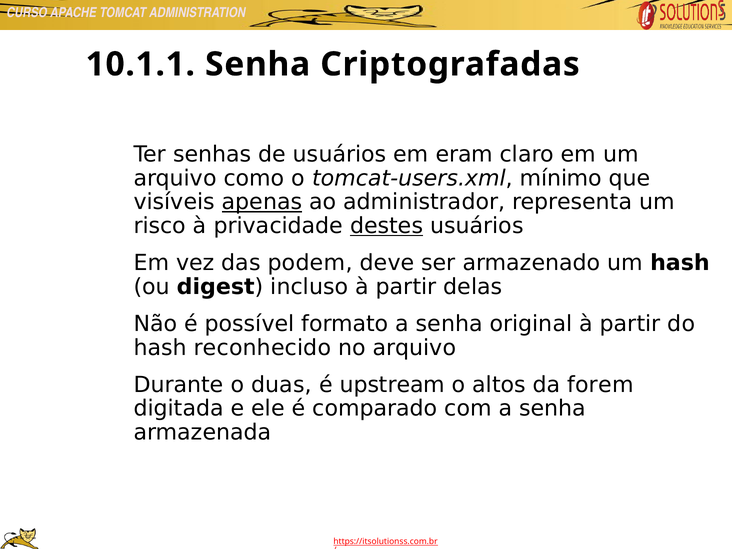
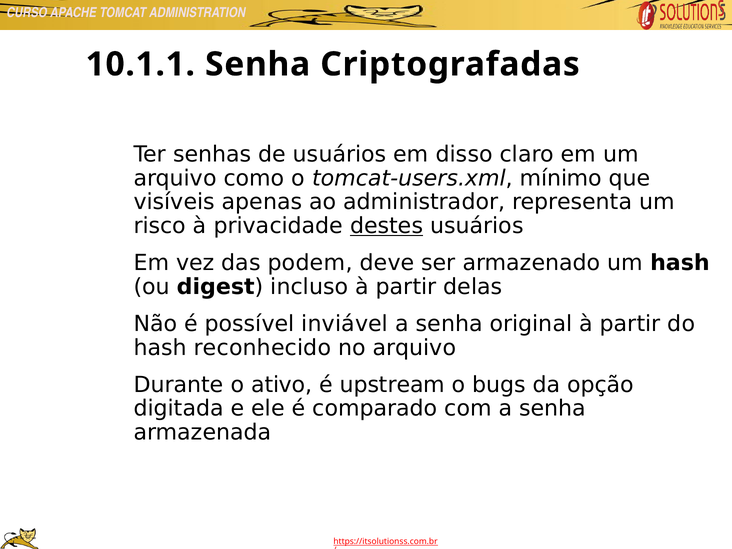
eram: eram -> disso
apenas underline: present -> none
formato: formato -> inviável
duas: duas -> ativo
altos: altos -> bugs
forem: forem -> opção
